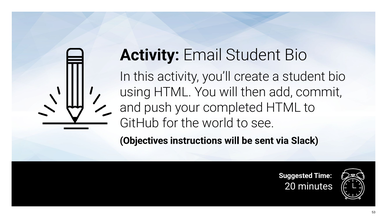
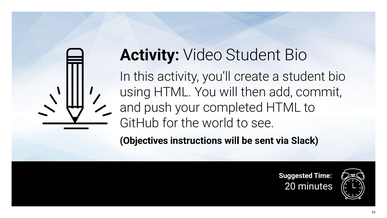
Email: Email -> Video
